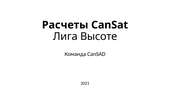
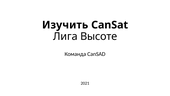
Расчеты: Расчеты -> Изучить
